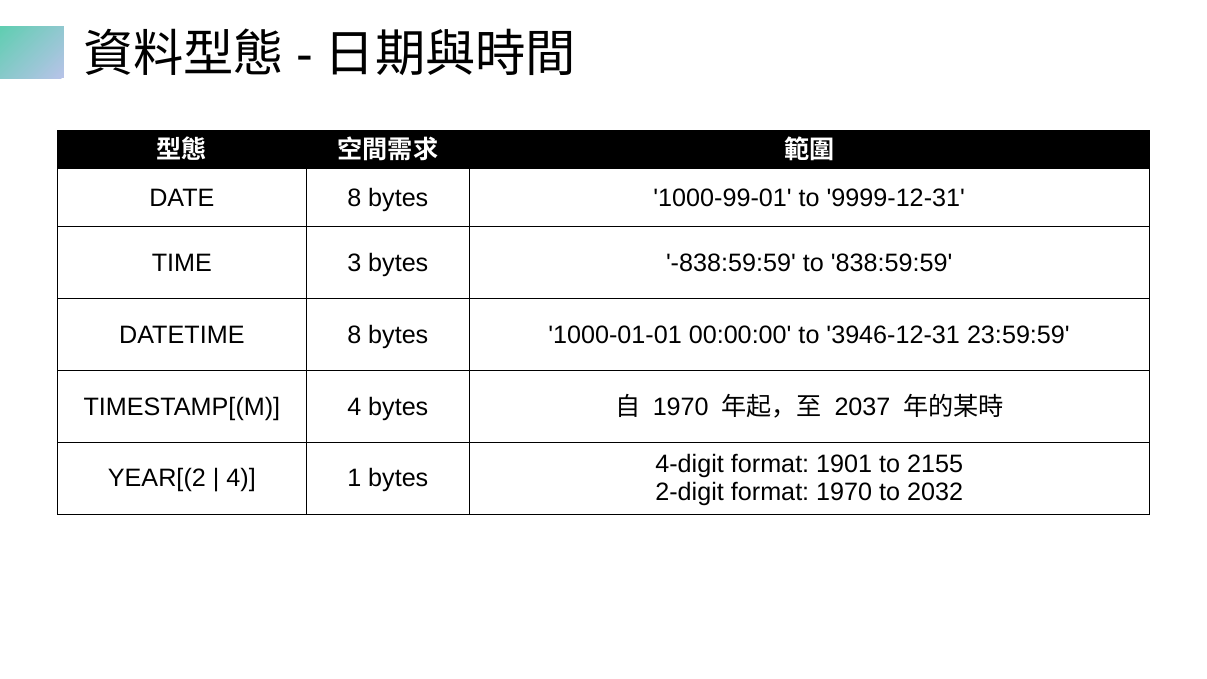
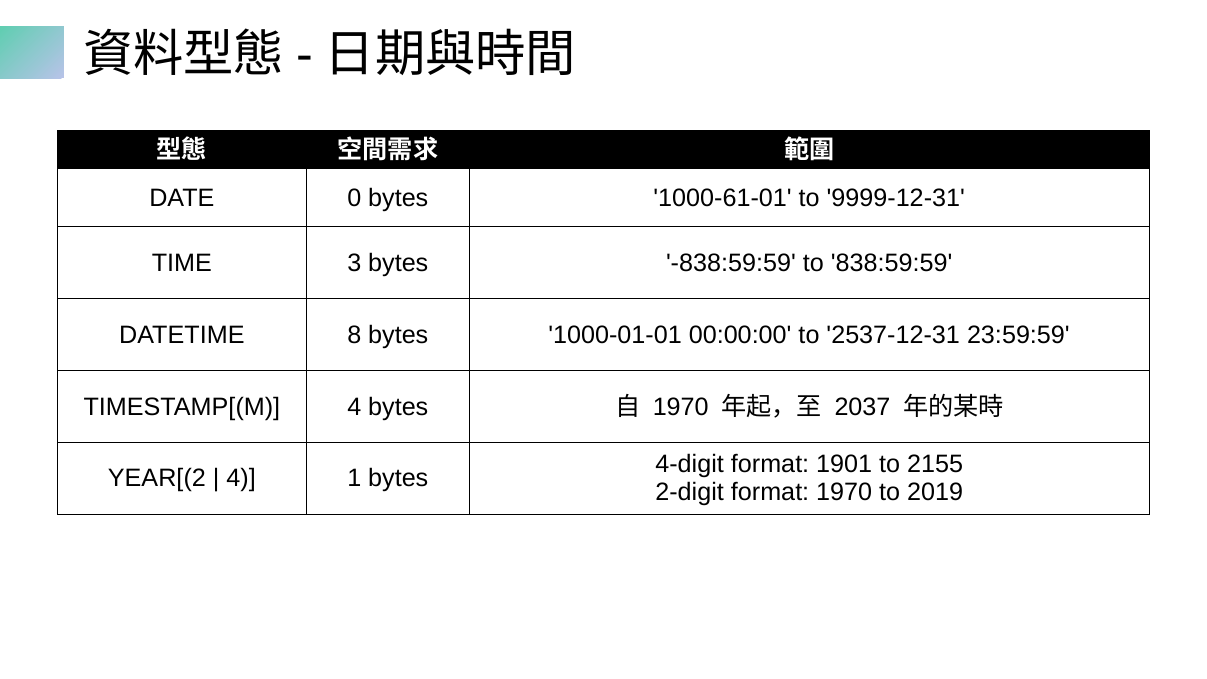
DATE 8: 8 -> 0
1000-99-01: 1000-99-01 -> 1000-61-01
3946-12-31: 3946-12-31 -> 2537-12-31
2032: 2032 -> 2019
